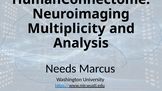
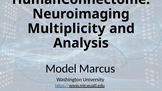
Needs: Needs -> Model
